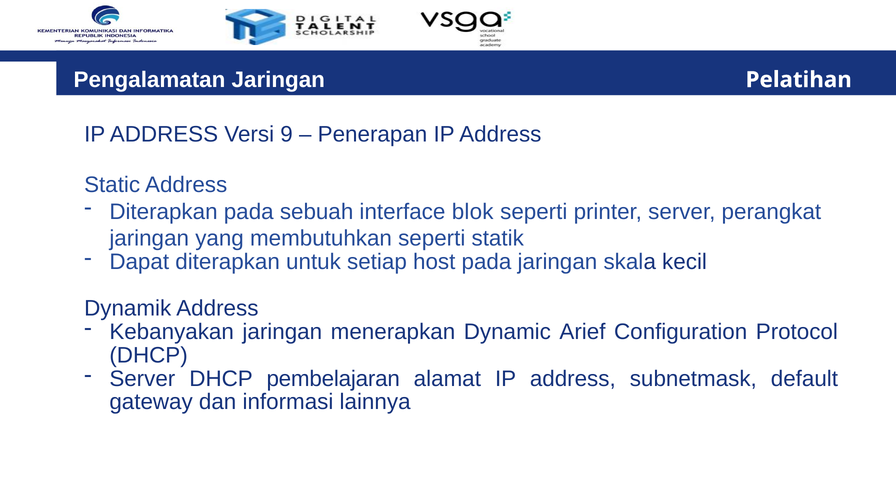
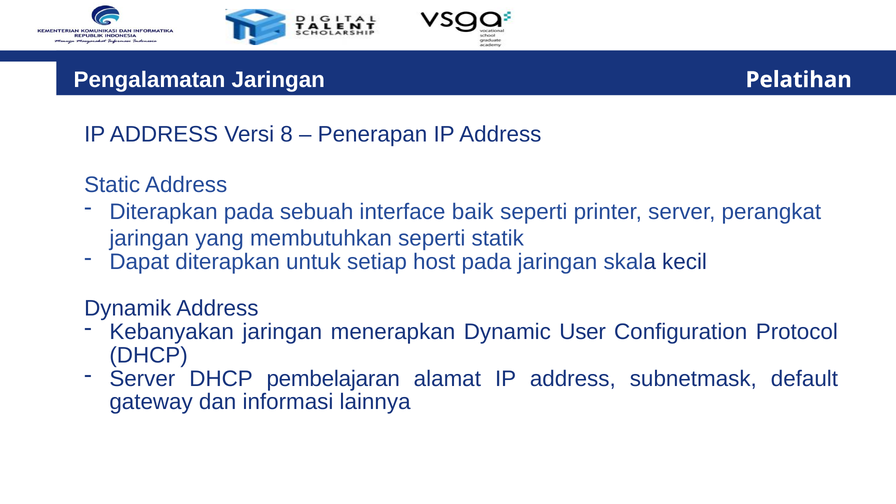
9: 9 -> 8
blok: blok -> baik
Arief: Arief -> User
